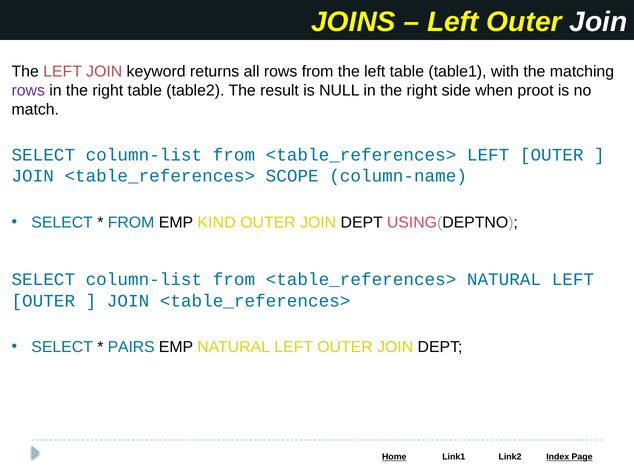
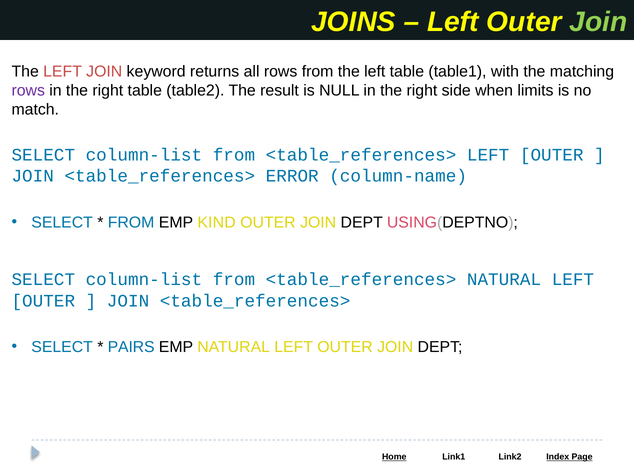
Join at (598, 22) colour: white -> light green
proot: proot -> limits
SCOPE: SCOPE -> ERROR
